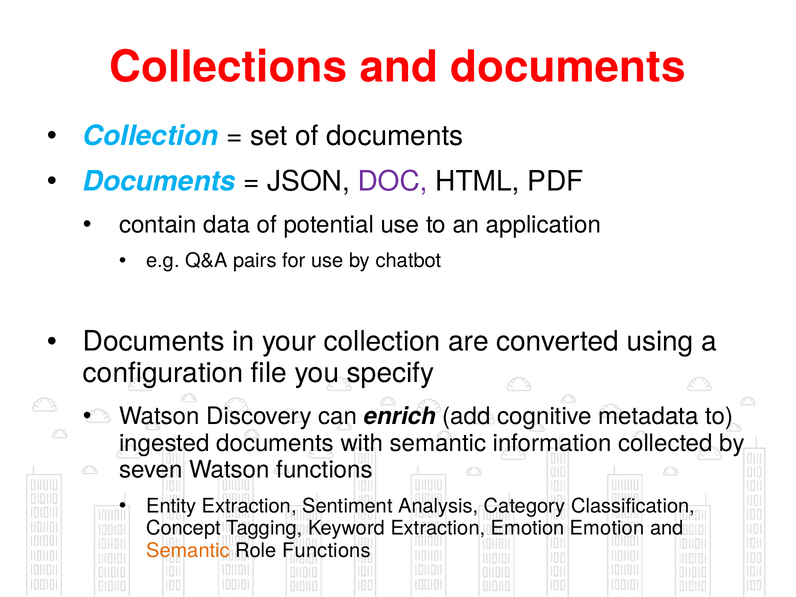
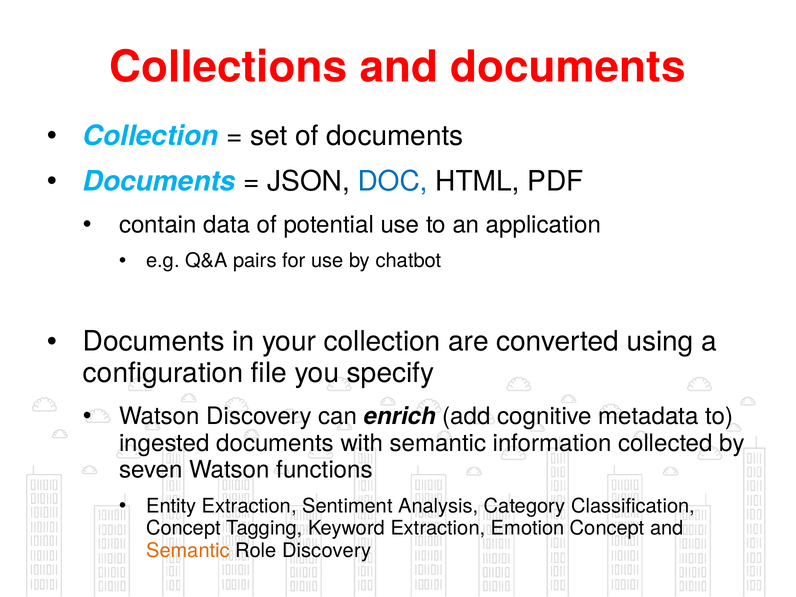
DOC colour: purple -> blue
Emotion Emotion: Emotion -> Concept
Role Functions: Functions -> Discovery
